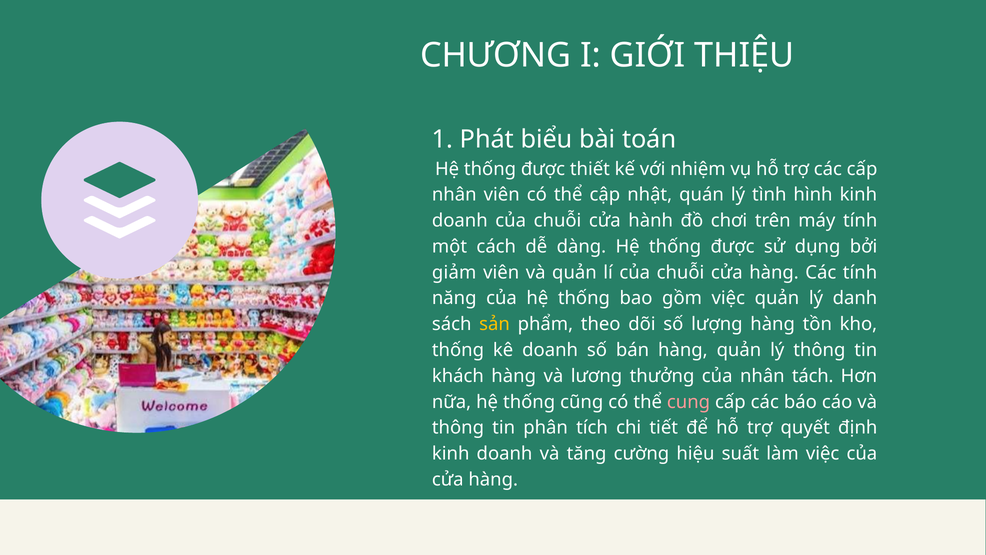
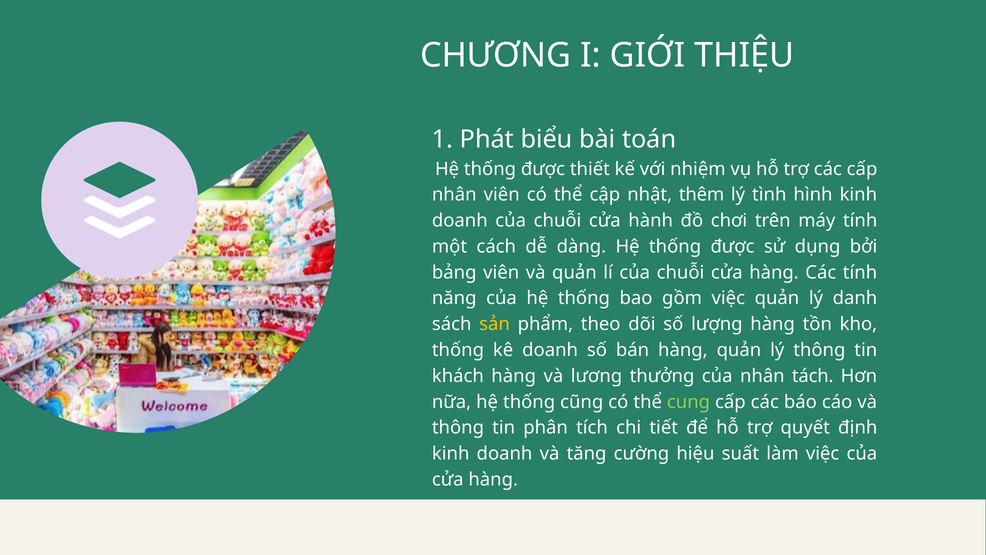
quán: quán -> thêm
giảm: giảm -> bảng
cung colour: pink -> light green
